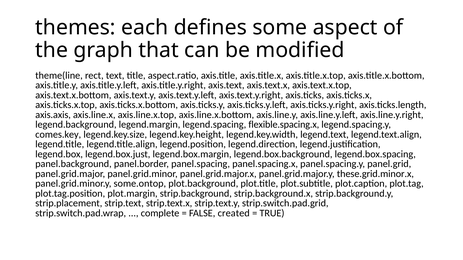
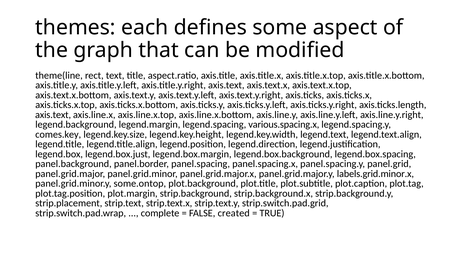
axis.axis at (53, 115): axis.axis -> axis.text
flexible.spacing.x: flexible.spacing.x -> various.spacing.x
these.grid.minor.x: these.grid.minor.x -> labels.grid.minor.x
